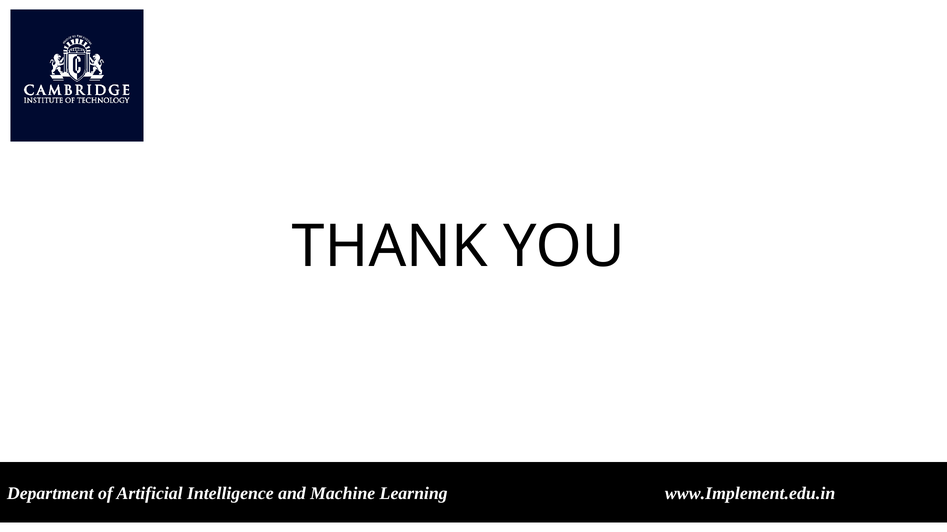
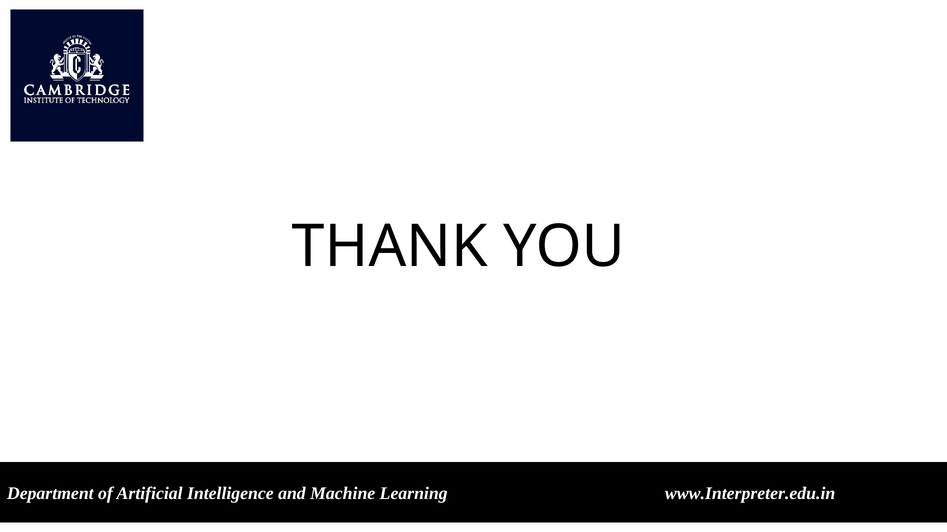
www.Implement.edu.in: www.Implement.edu.in -> www.Interpreter.edu.in
